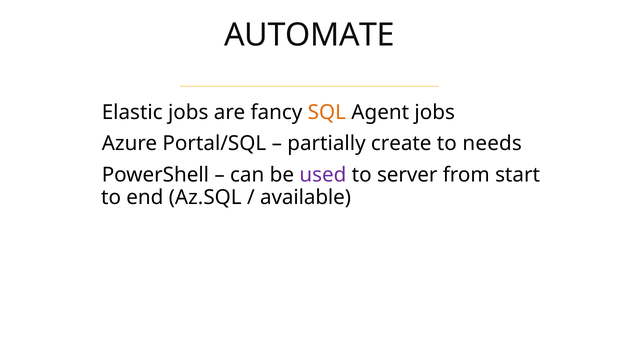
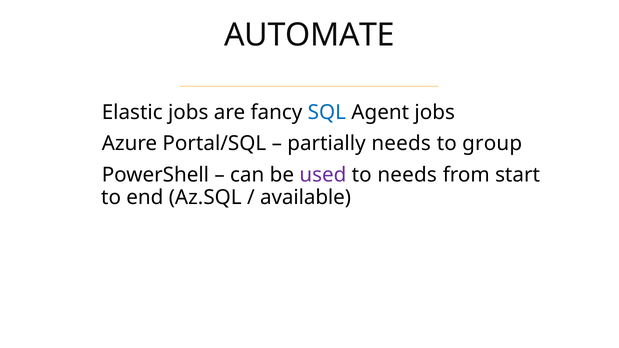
SQL colour: orange -> blue
partially create: create -> needs
needs: needs -> group
to server: server -> needs
